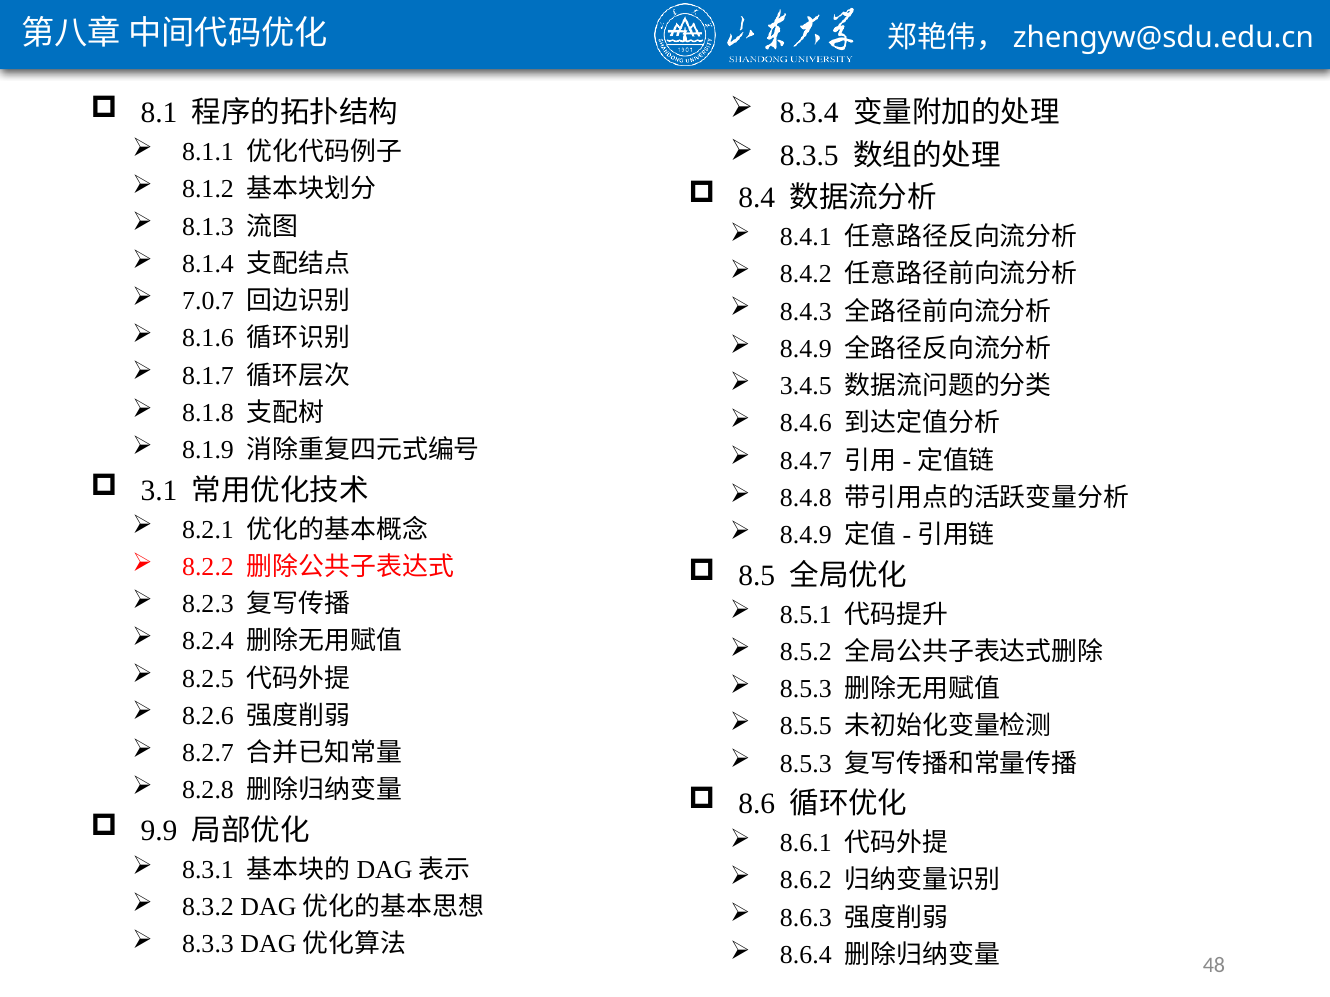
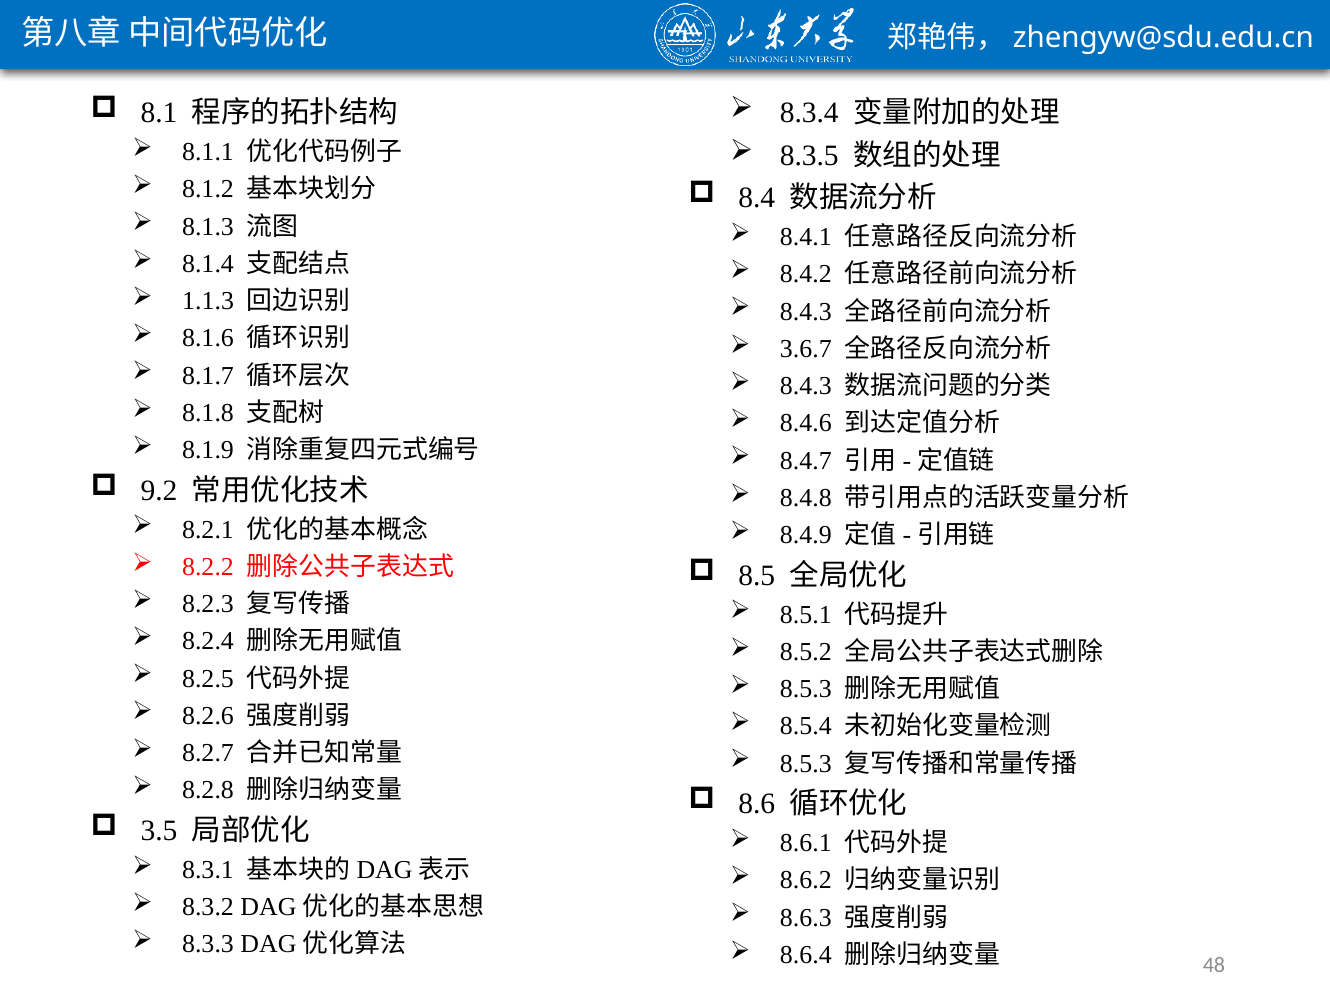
7.0.7: 7.0.7 -> 1.1.3
8.4.9 at (806, 349): 8.4.9 -> 3.6.7
3.4.5 at (806, 386): 3.4.5 -> 8.4.3
3.1: 3.1 -> 9.2
8.5.5: 8.5.5 -> 8.5.4
9.9: 9.9 -> 3.5
